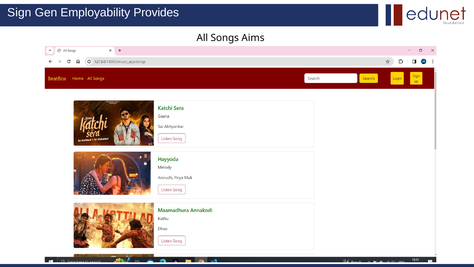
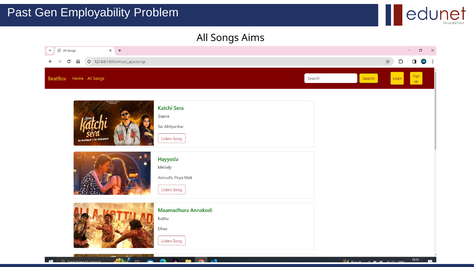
Sign: Sign -> Past
Provides: Provides -> Problem
